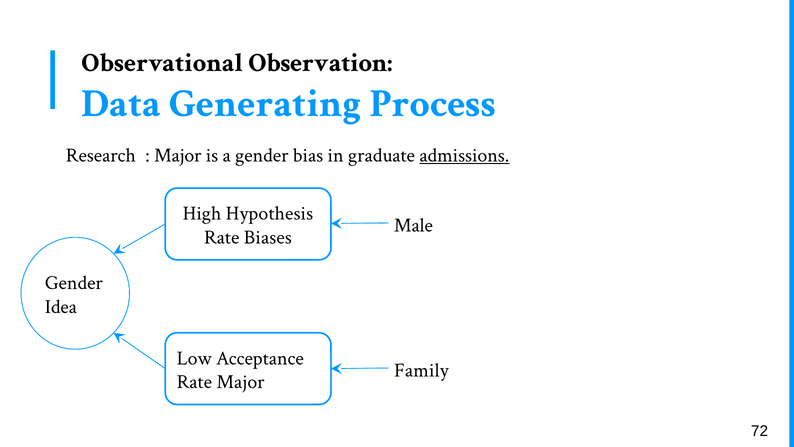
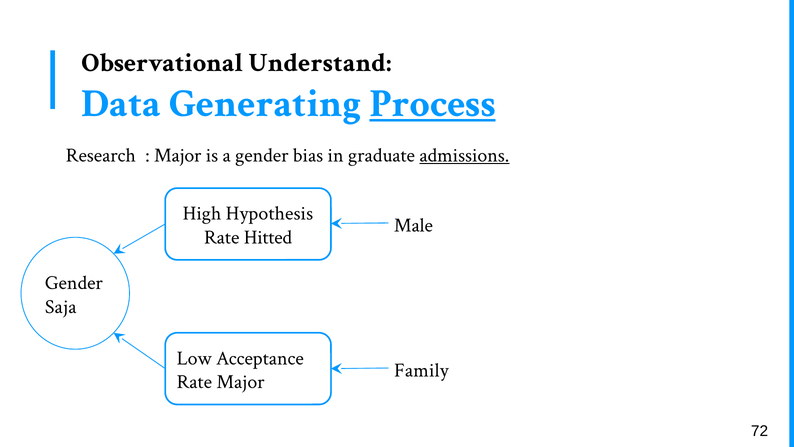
Observation: Observation -> Understand
Process underline: none -> present
Biases: Biases -> Hitted
Idea: Idea -> Saja
